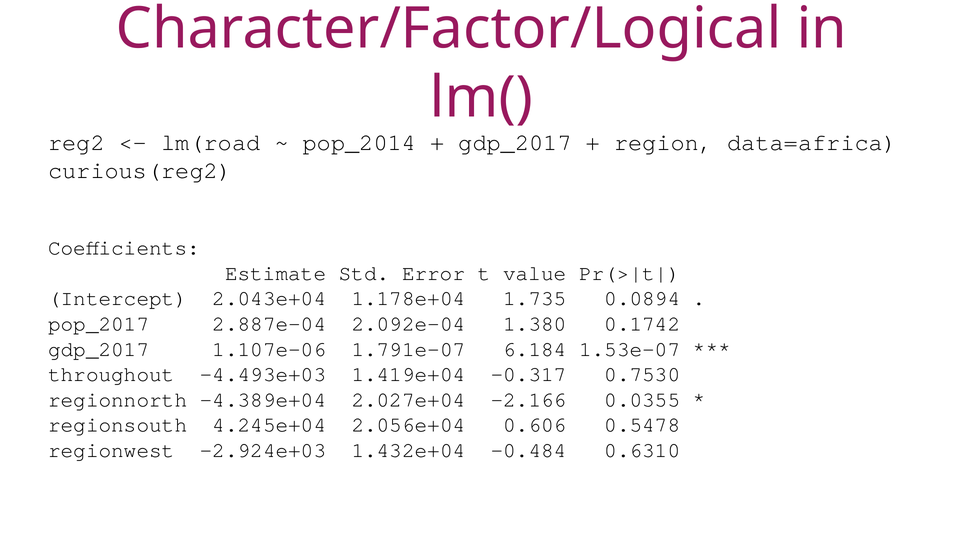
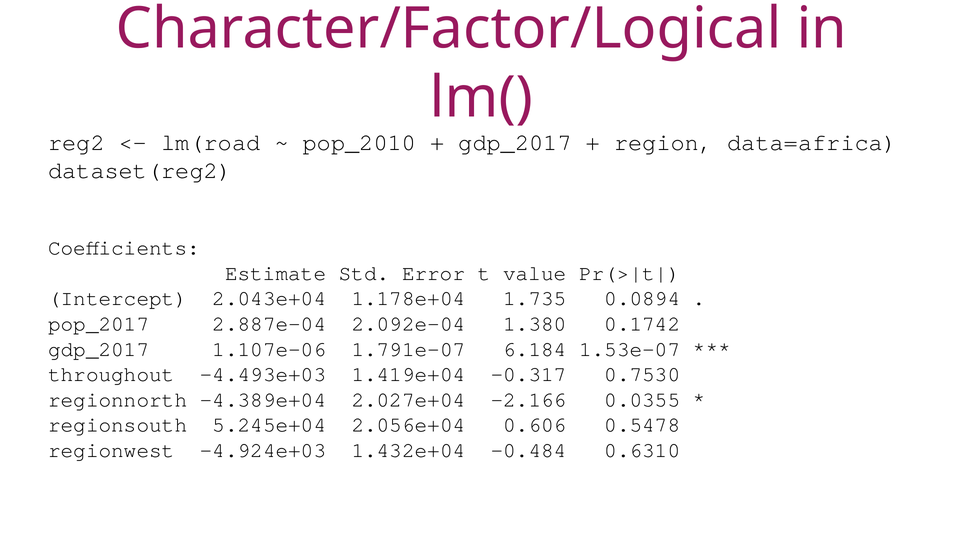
pop_2014: pop_2014 -> pop_2010
curious(reg2: curious(reg2 -> dataset(reg2
4.245e+04: 4.245e+04 -> 5.245e+04
-2.924e+03: -2.924e+03 -> -4.924e+03
